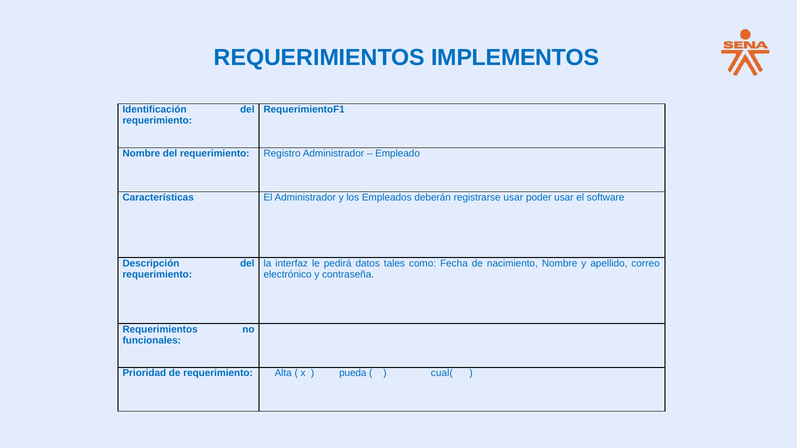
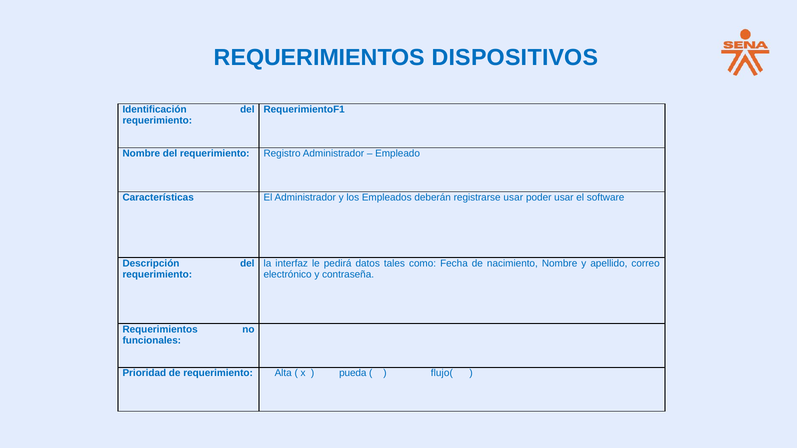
IMPLEMENTOS: IMPLEMENTOS -> DISPOSITIVOS
cual(: cual( -> flujo(
